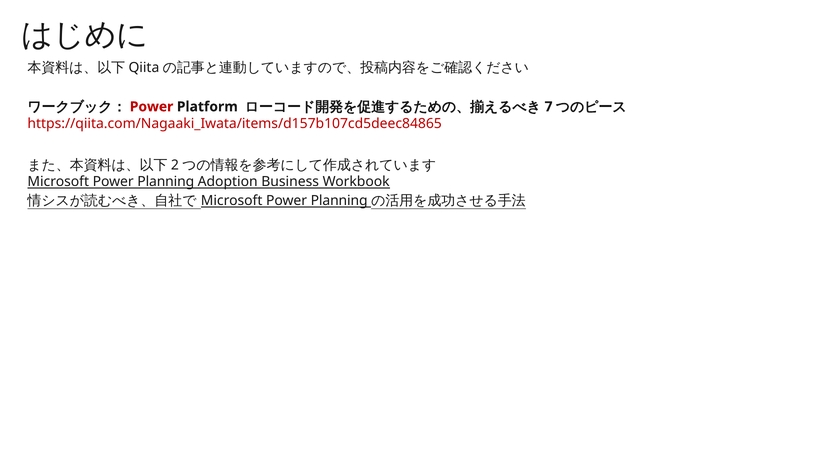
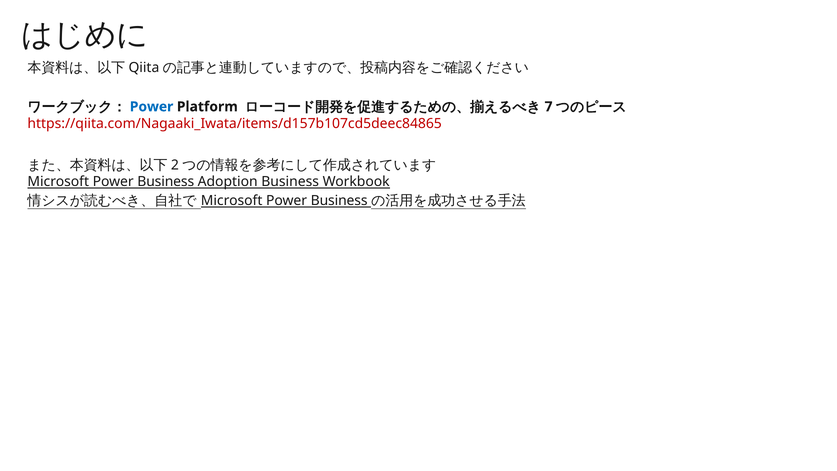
Power at (152, 107) colour: red -> blue
Planning at (166, 182): Planning -> Business
Planning at (339, 201): Planning -> Business
